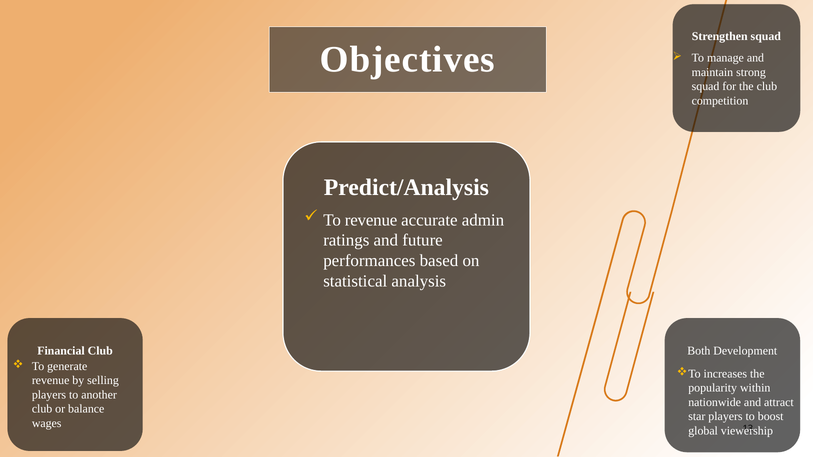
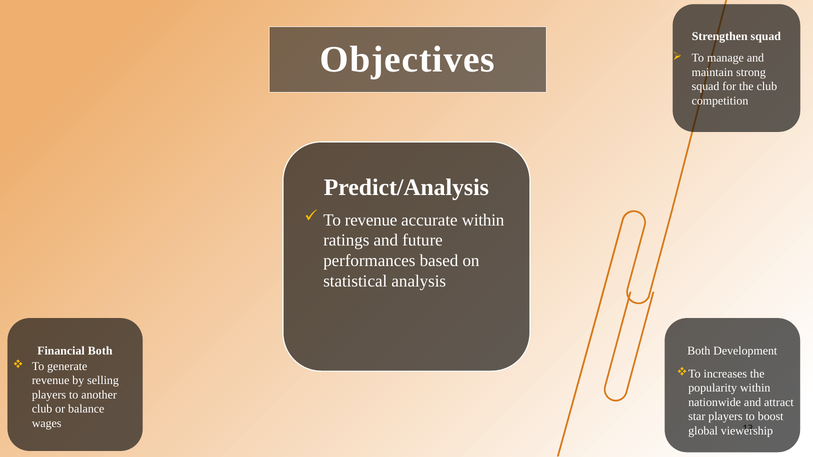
accurate admin: admin -> within
Financial Club: Club -> Both
